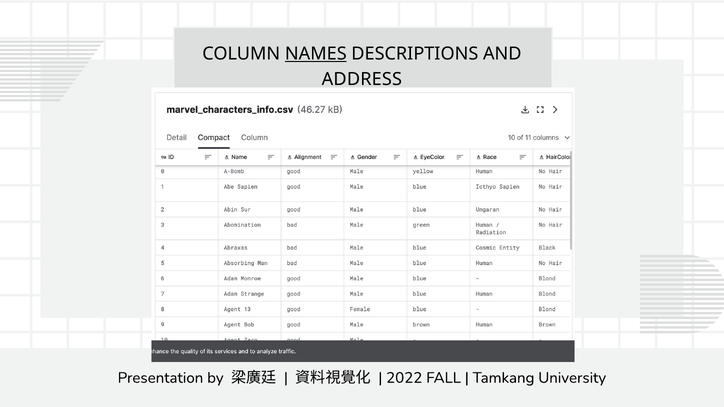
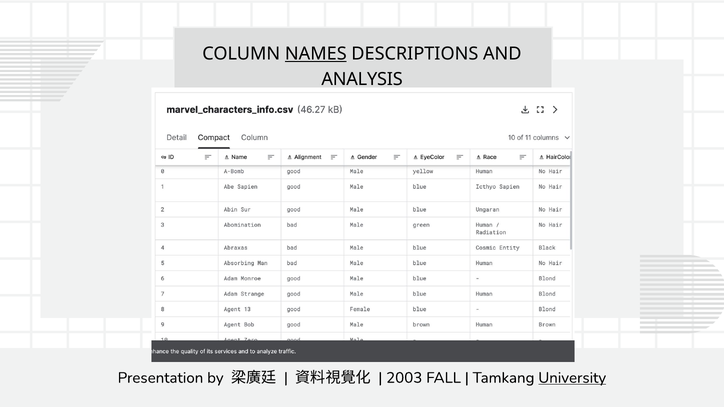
ADDRESS: ADDRESS -> ANALYSIS
2022: 2022 -> 2003
University underline: none -> present
